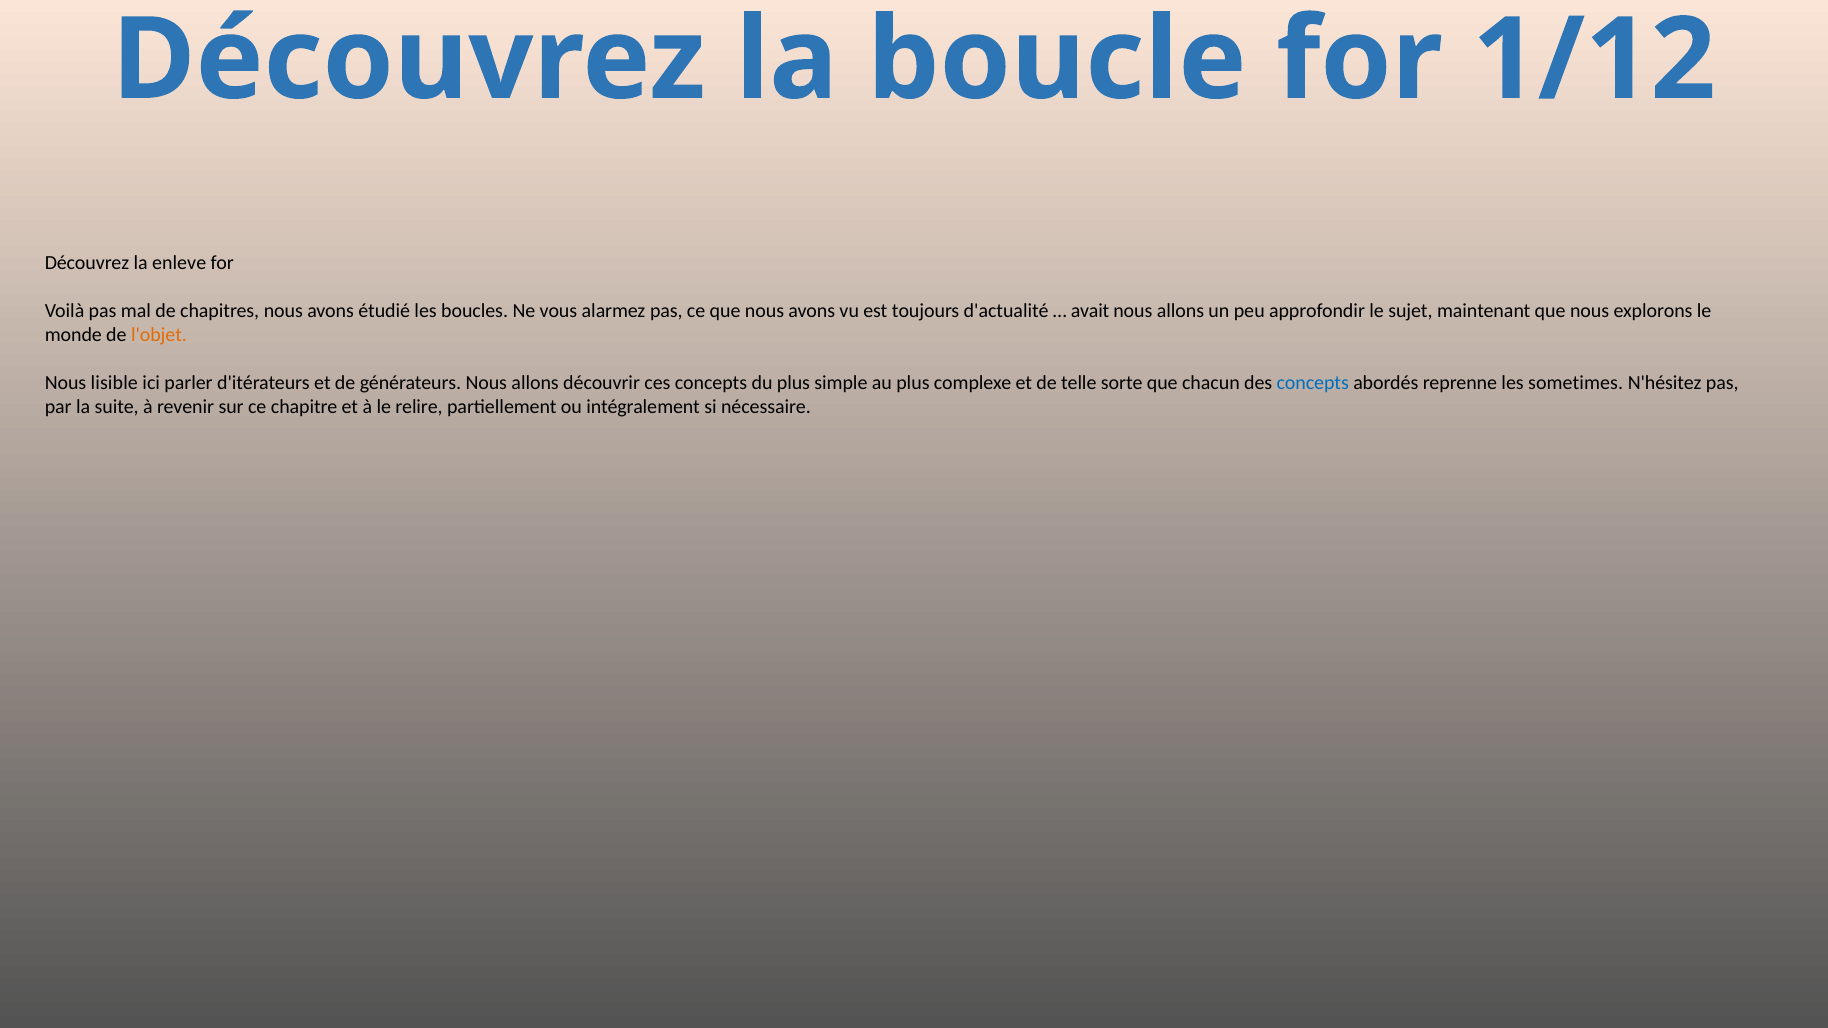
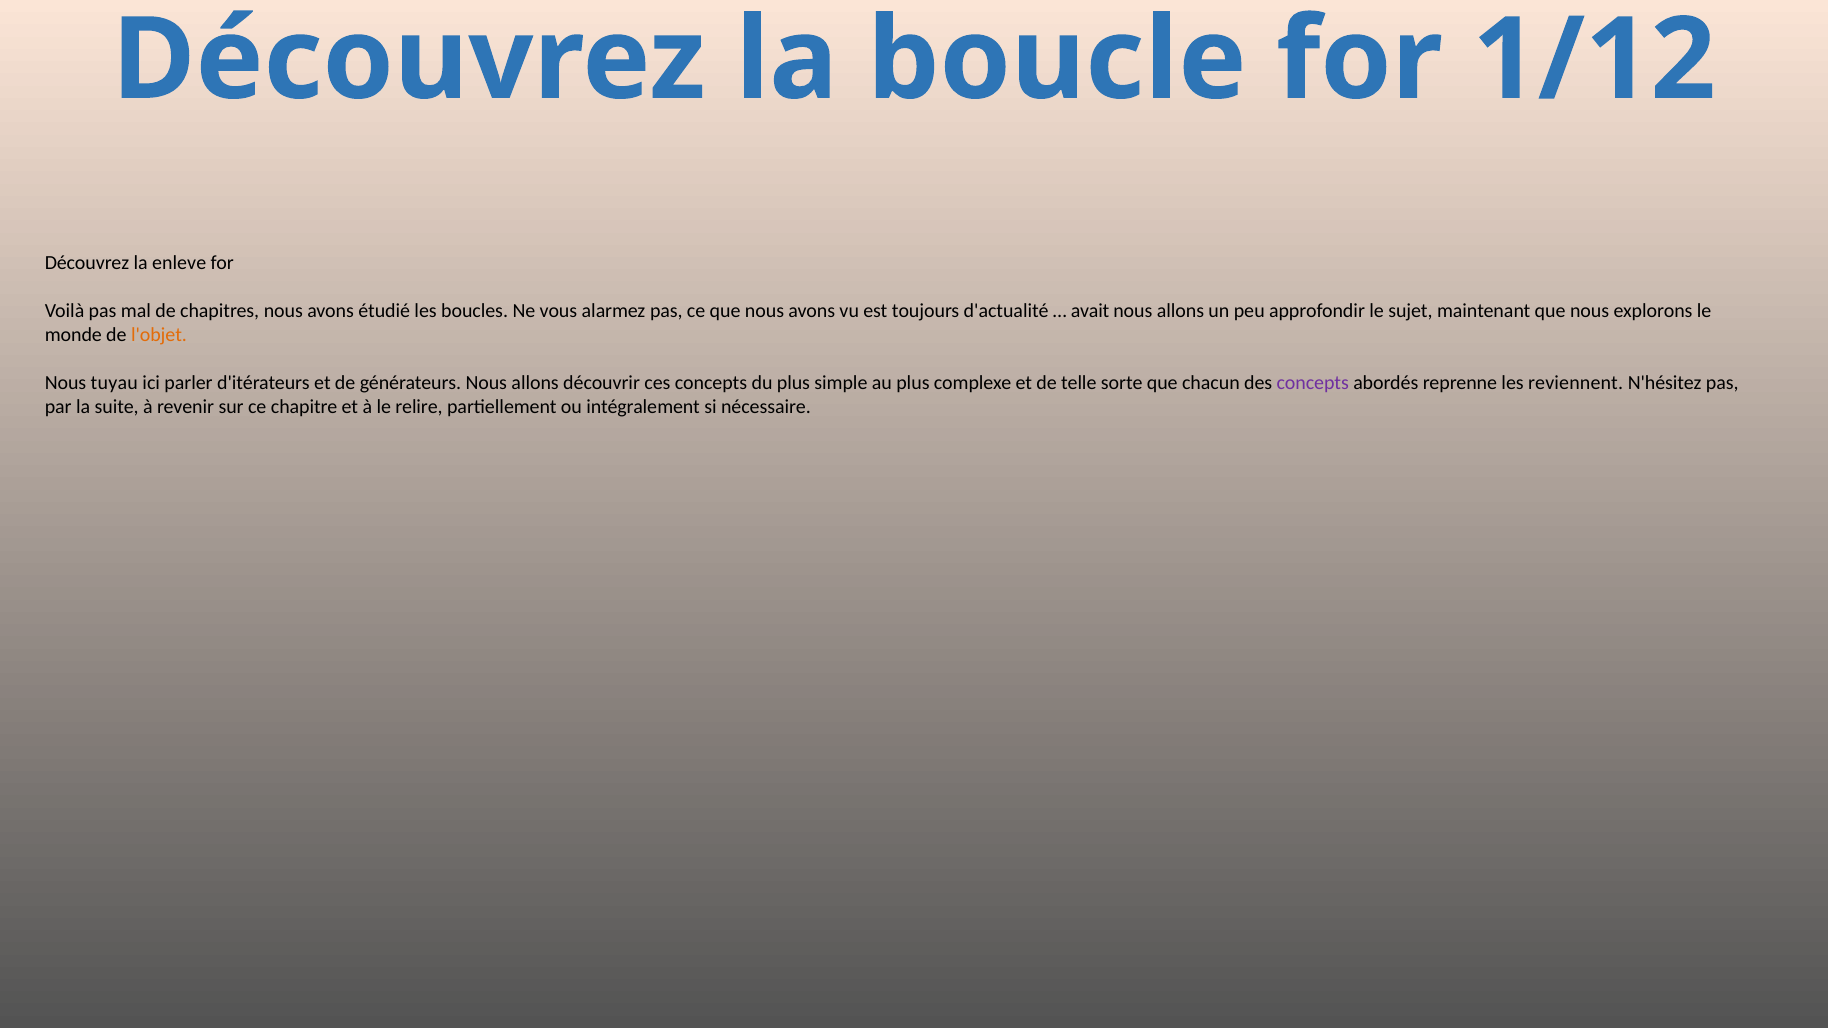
lisible: lisible -> tuyau
concepts at (1313, 383) colour: blue -> purple
sometimes: sometimes -> reviennent
